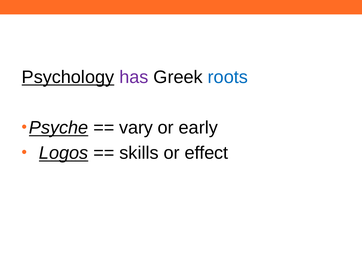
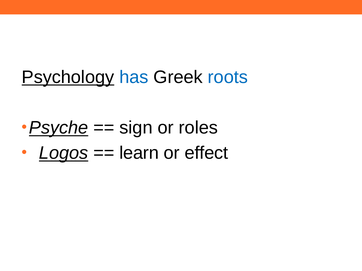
has colour: purple -> blue
vary: vary -> sign
early: early -> roles
skills: skills -> learn
